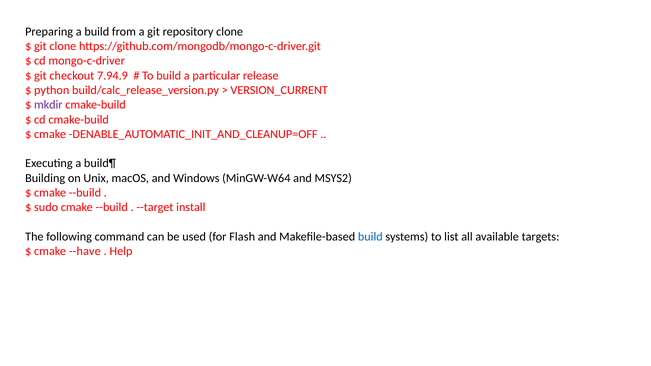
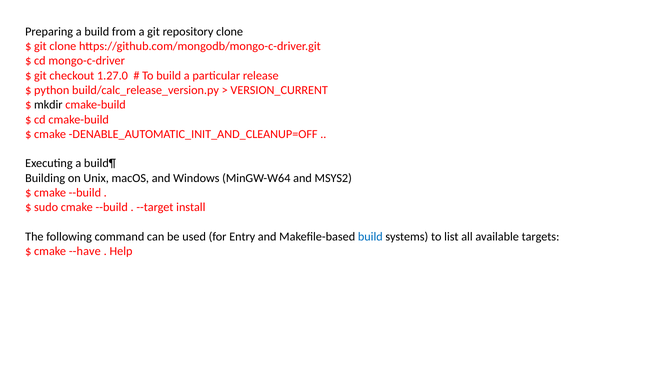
7.94.9: 7.94.9 -> 1.27.0
mkdir colour: purple -> black
Flash: Flash -> Entry
